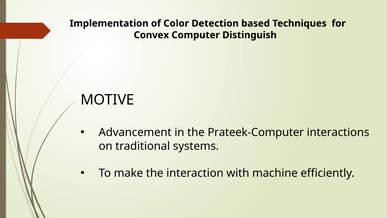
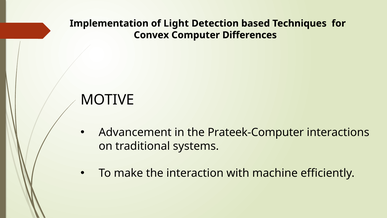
Color: Color -> Light
Distinguish: Distinguish -> Differences
